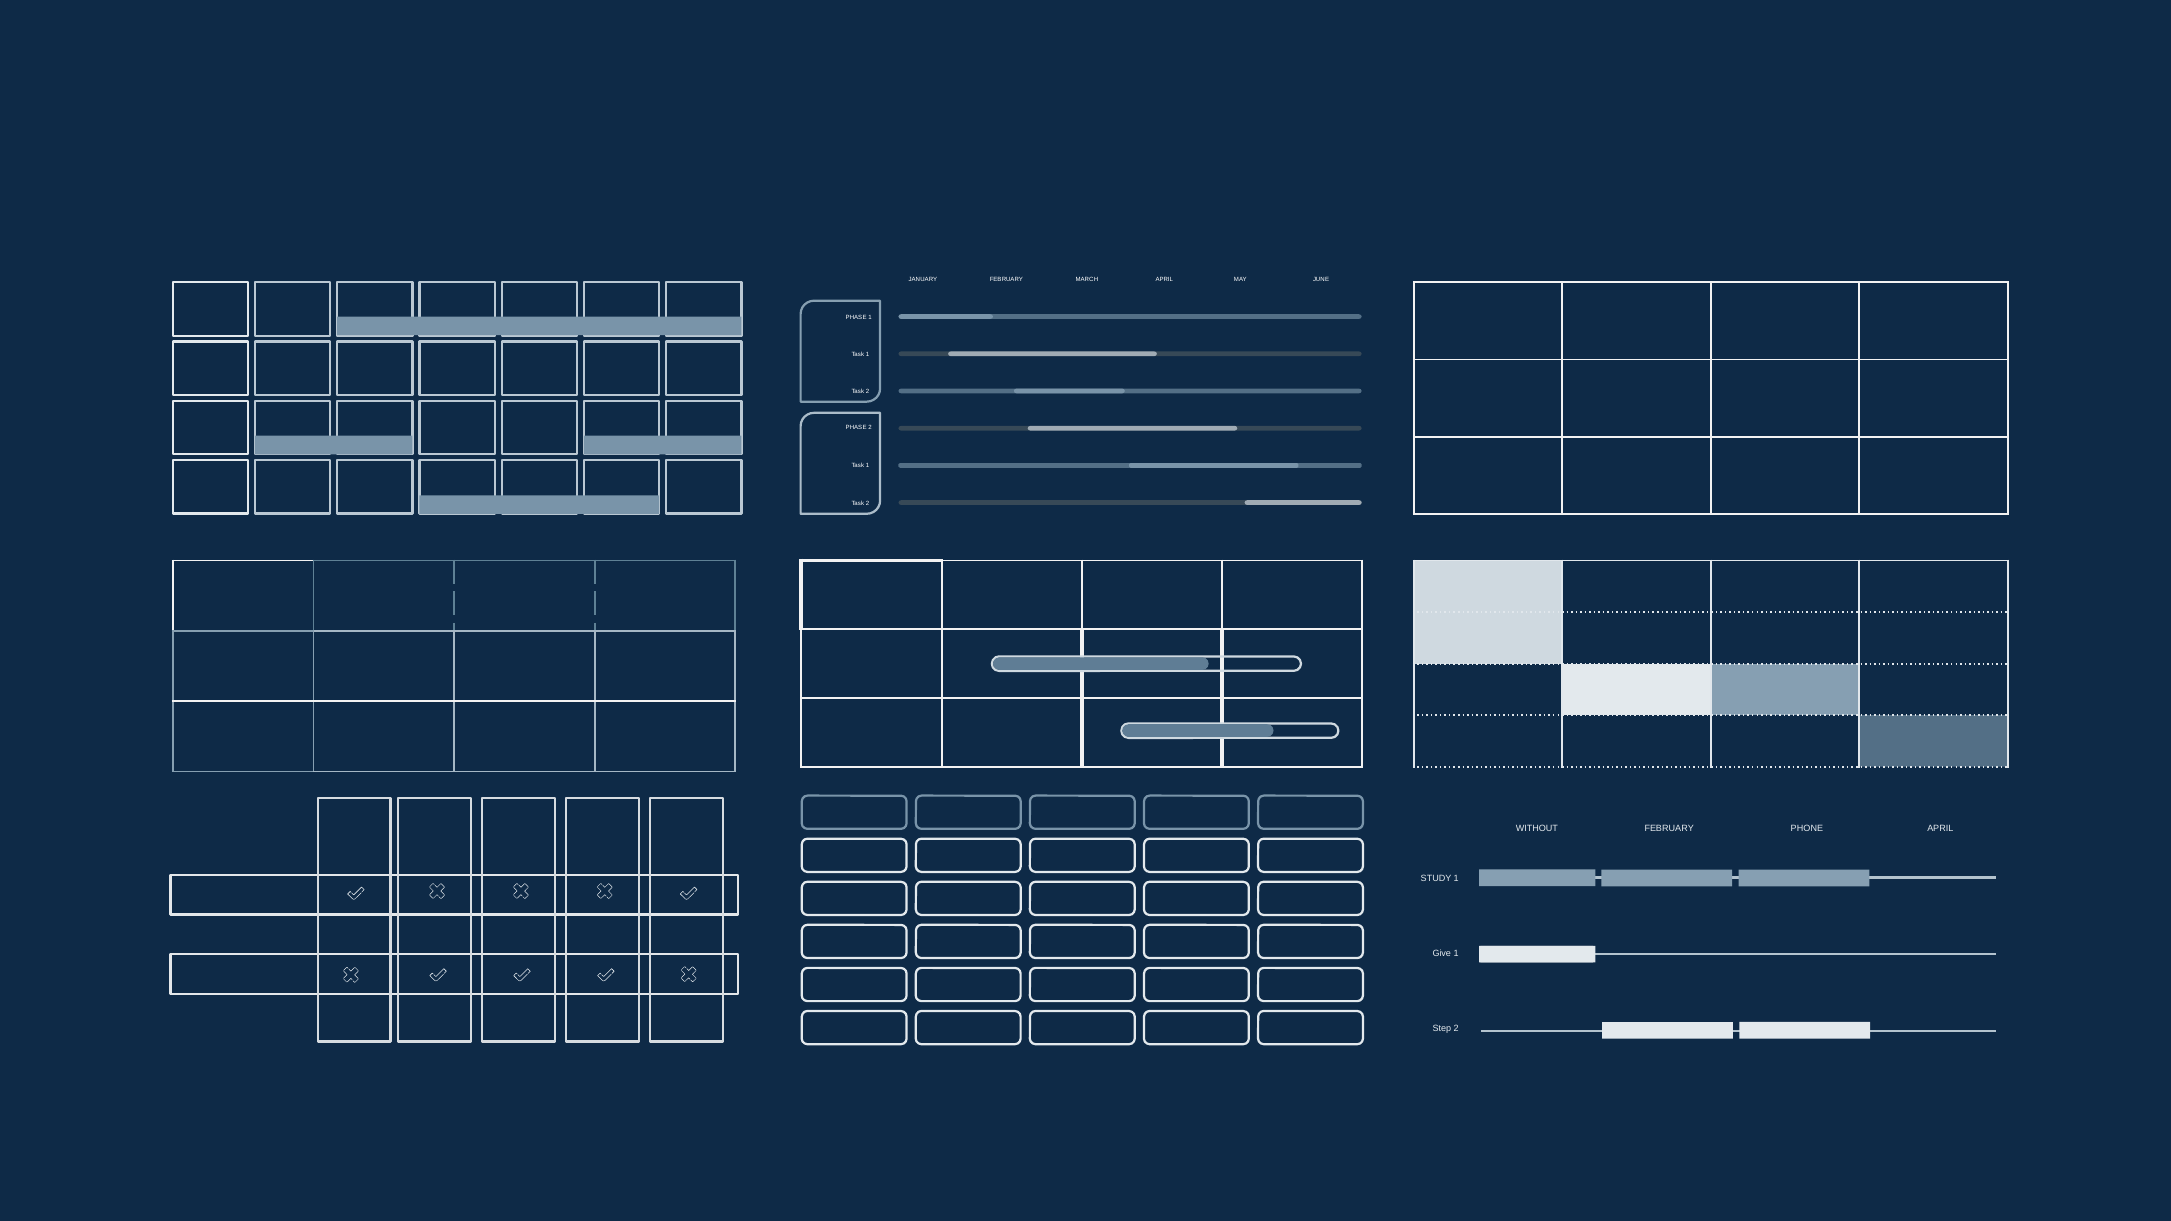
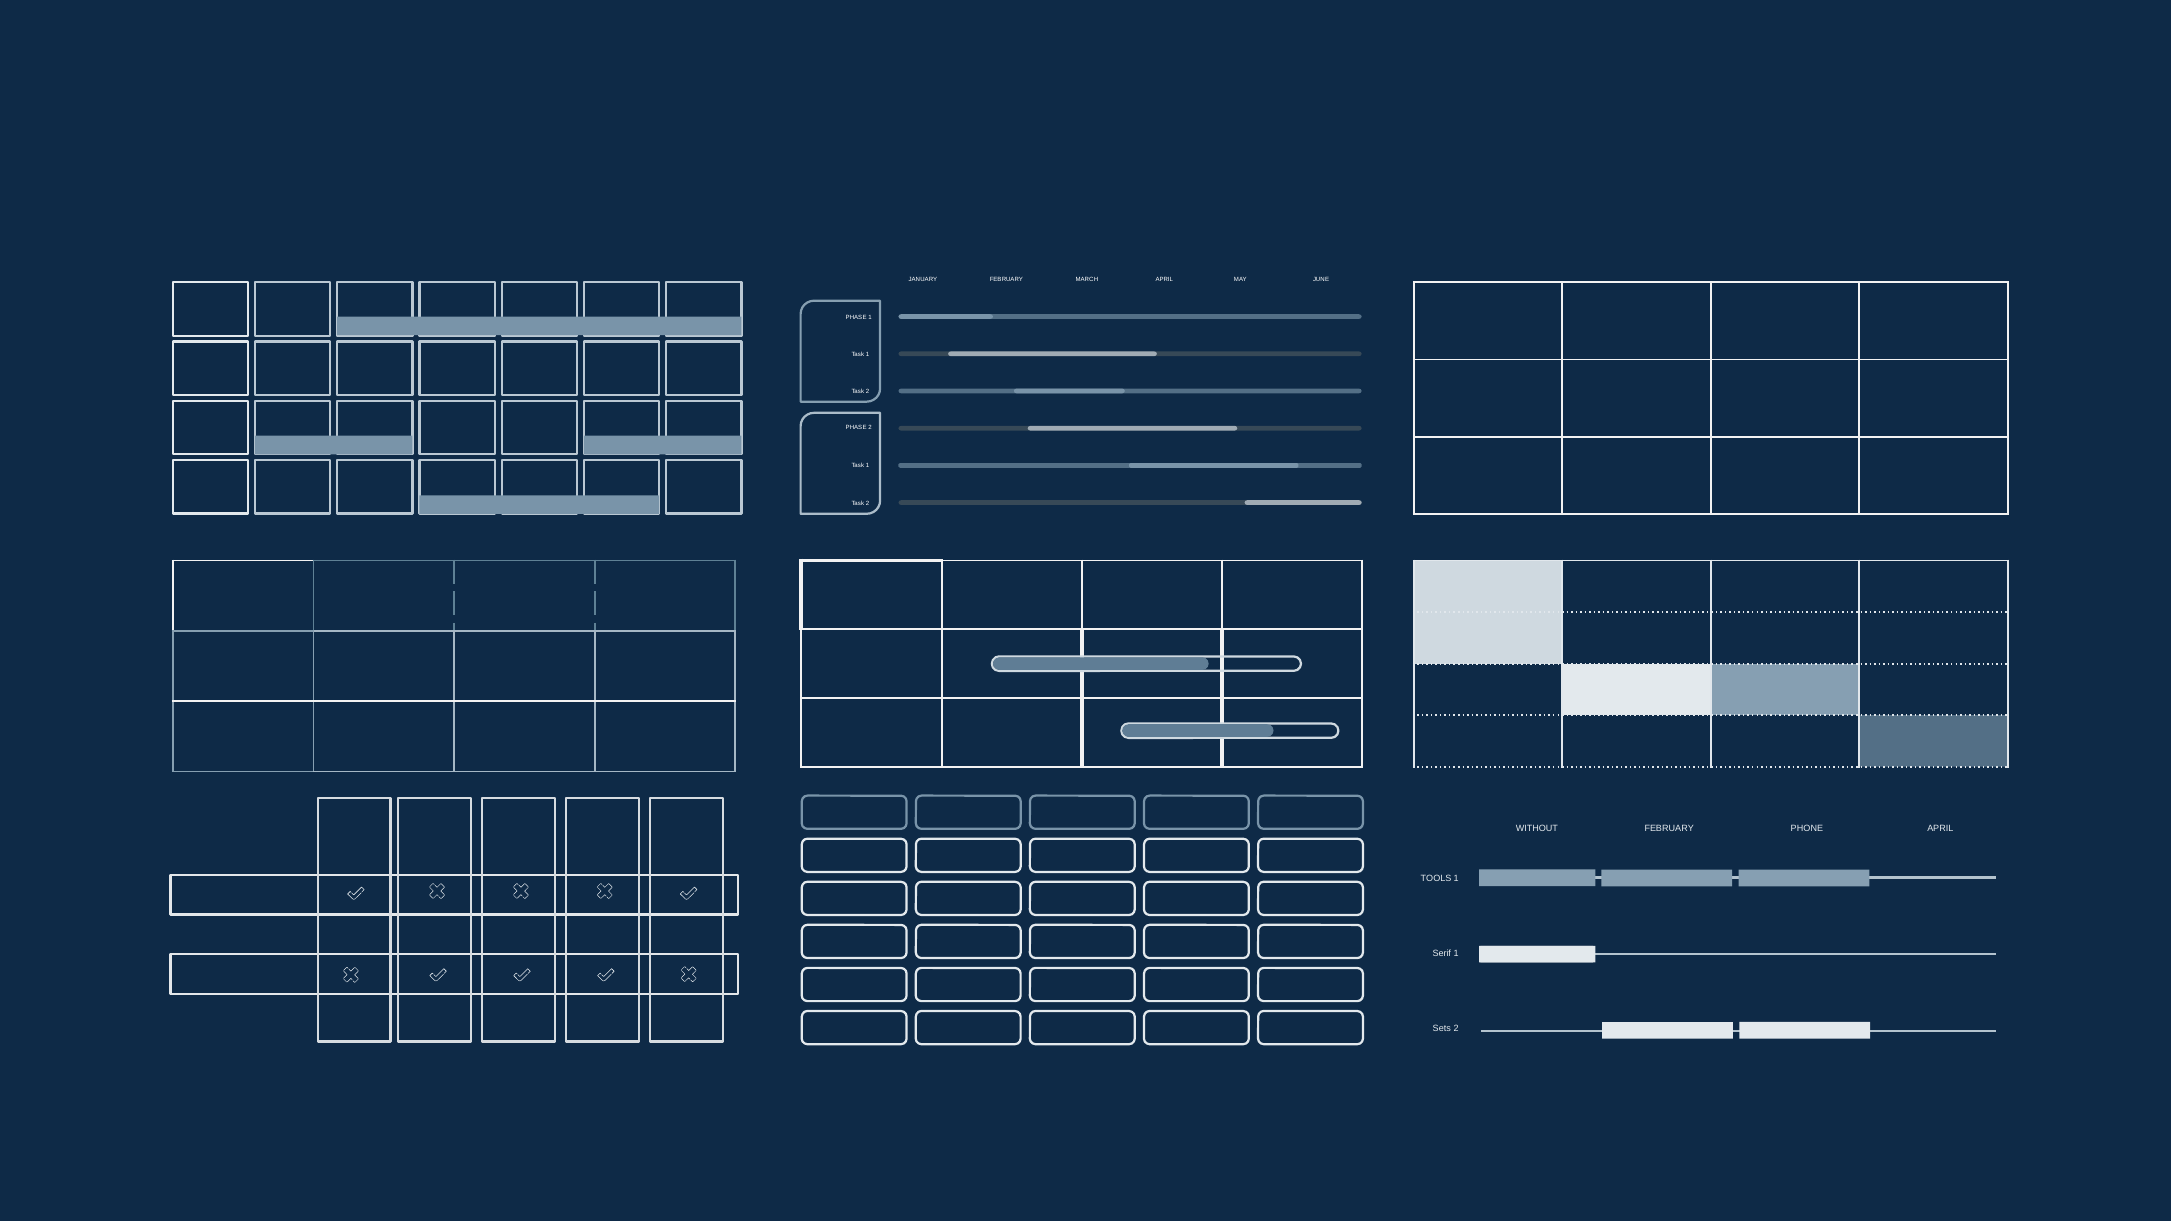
STUDY: STUDY -> TOOLS
Give: Give -> Serif
Step: Step -> Sets
